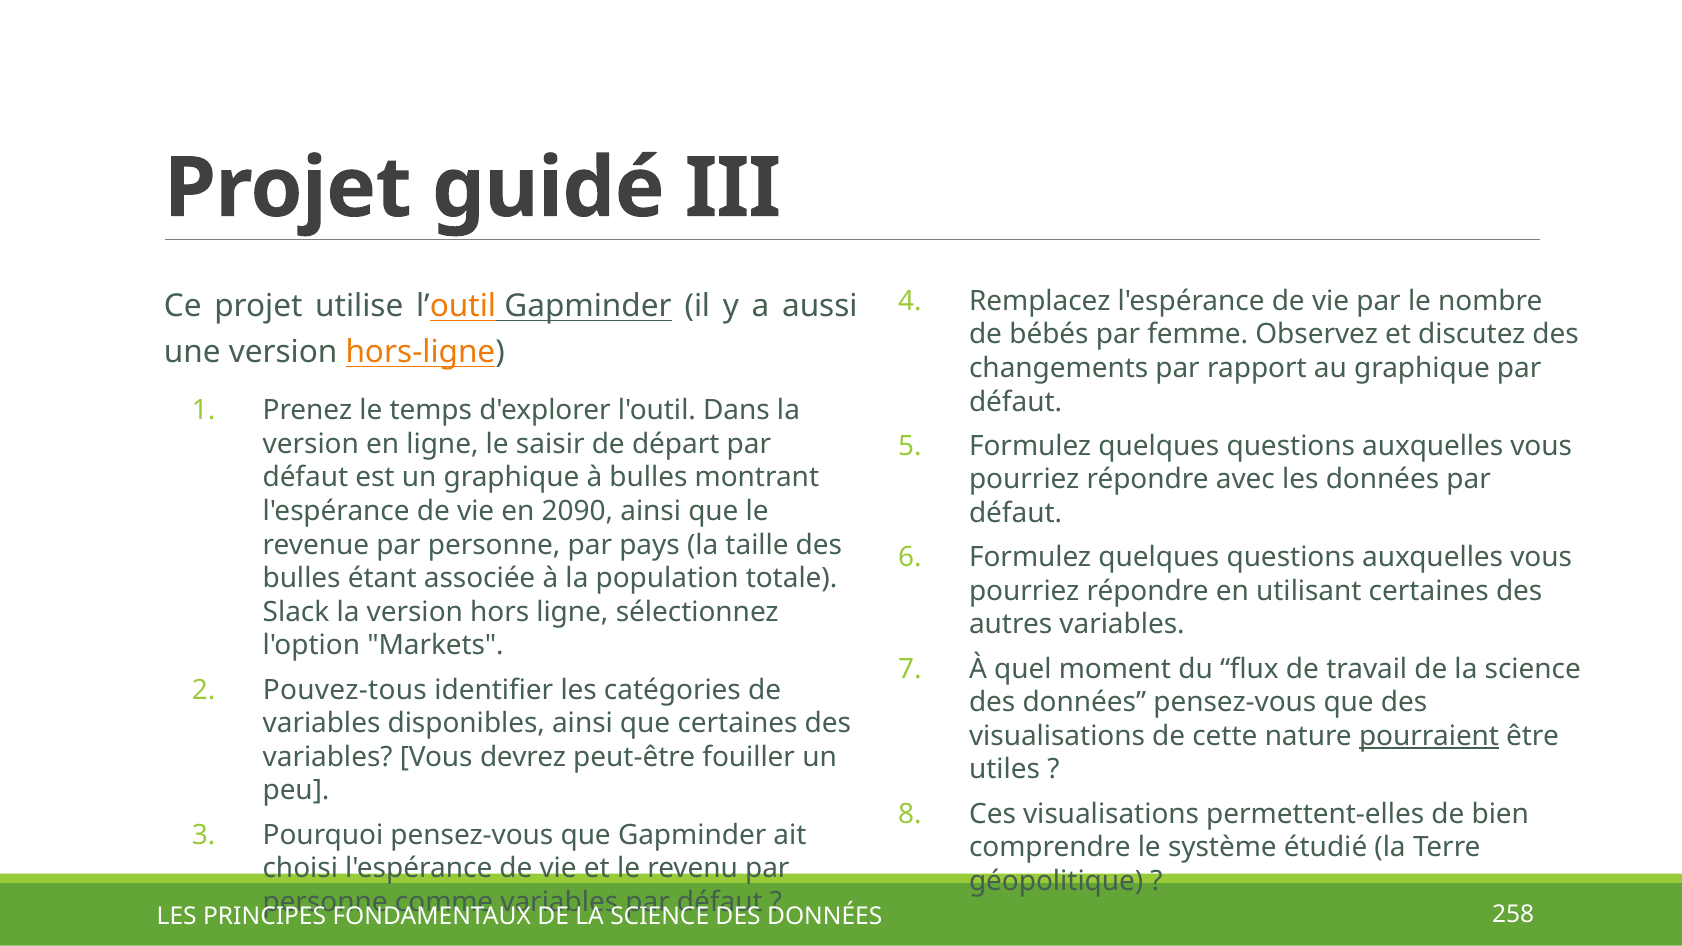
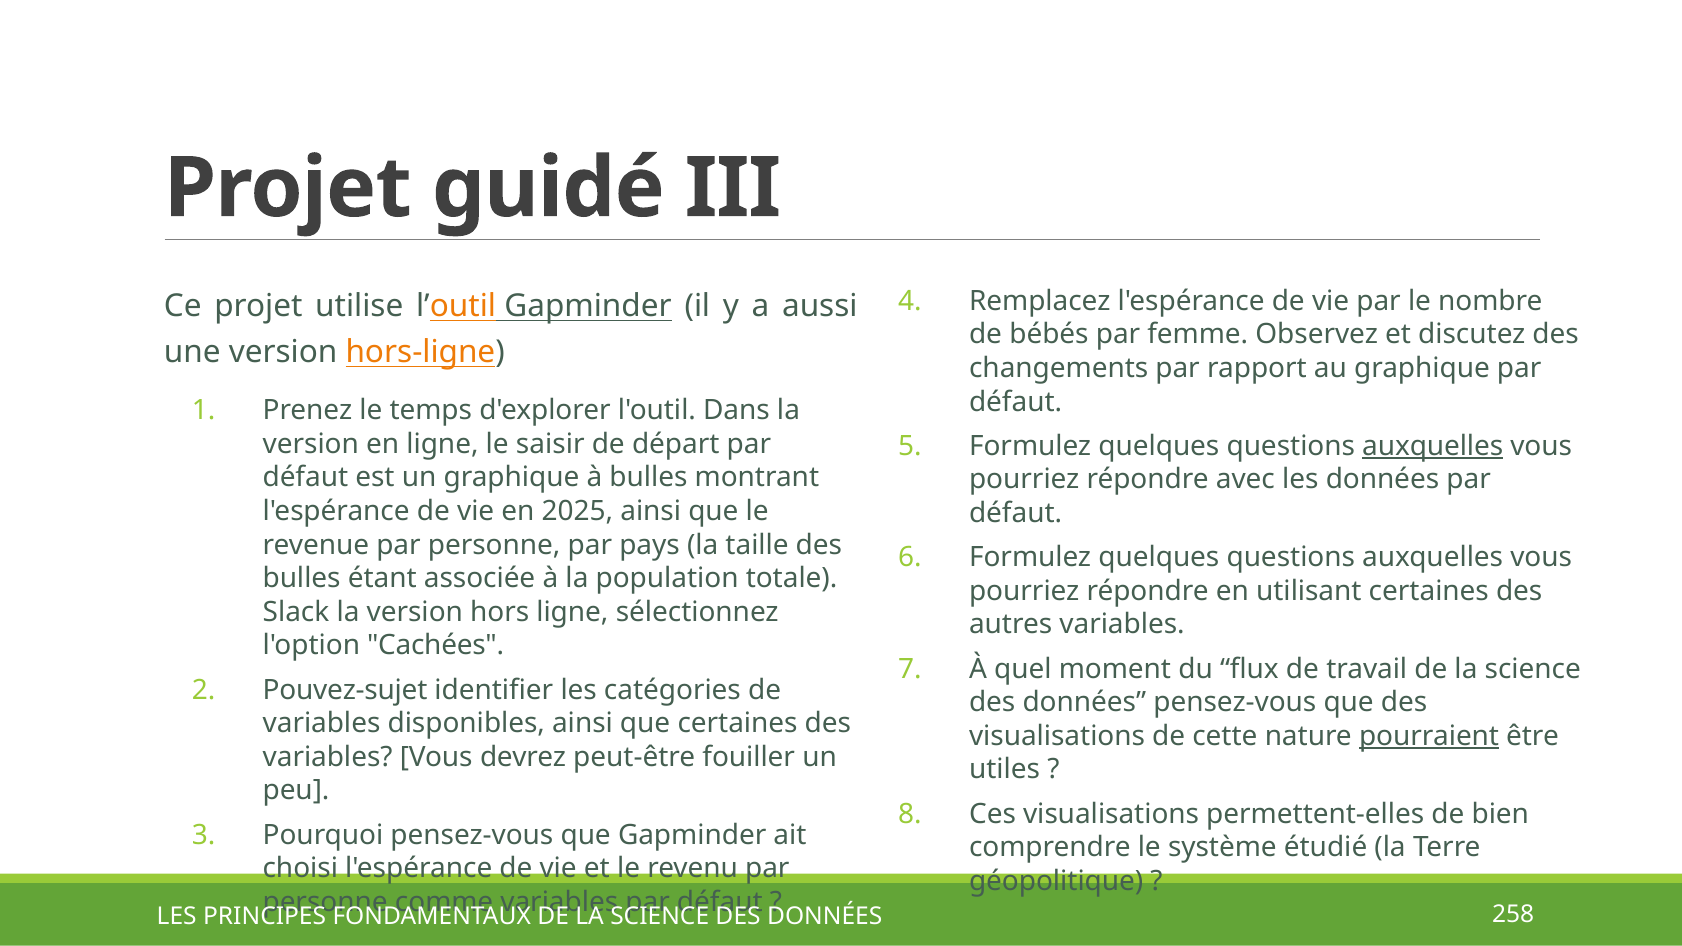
auxquelles at (1433, 446) underline: none -> present
2090: 2090 -> 2025
Markets: Markets -> Cachées
Pouvez-tous: Pouvez-tous -> Pouvez-sujet
